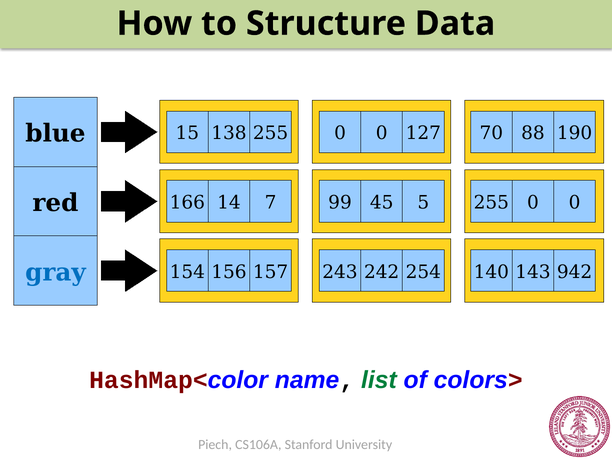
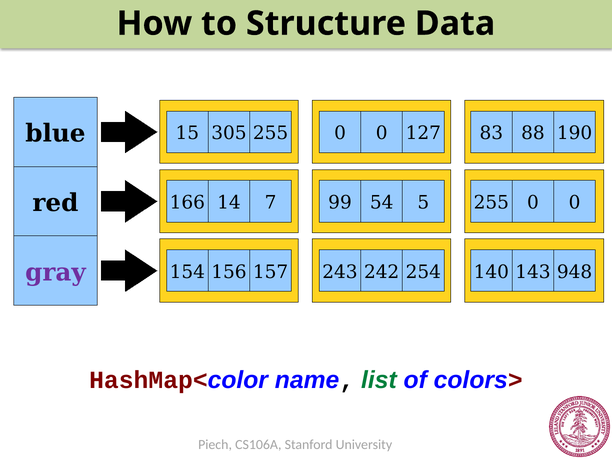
138: 138 -> 305
70: 70 -> 83
45: 45 -> 54
gray colour: blue -> purple
942: 942 -> 948
